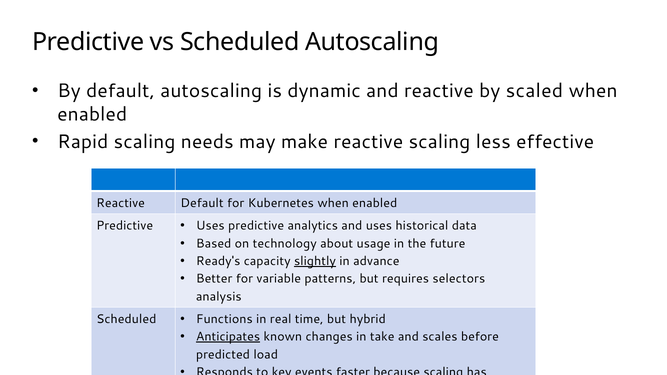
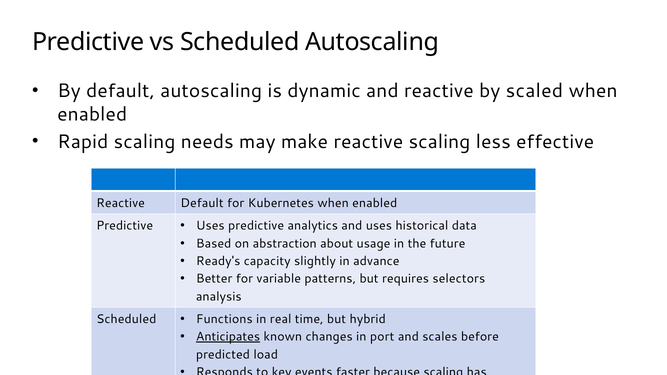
technology: technology -> abstraction
slightly underline: present -> none
take: take -> port
